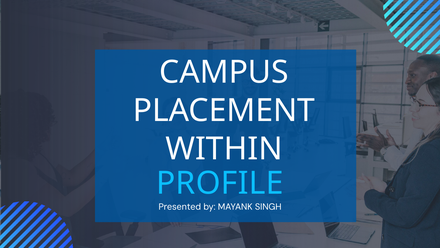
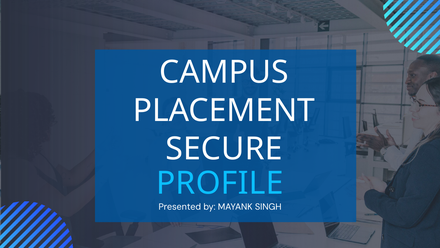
WITHIN: WITHIN -> SECURE
